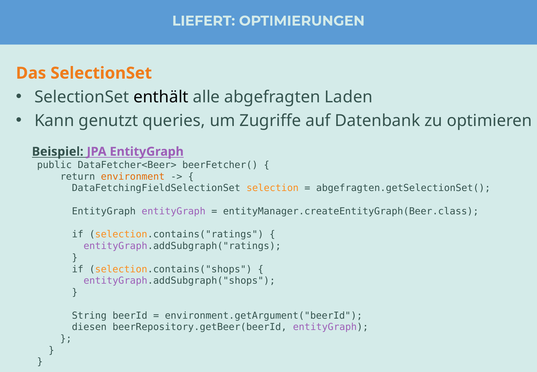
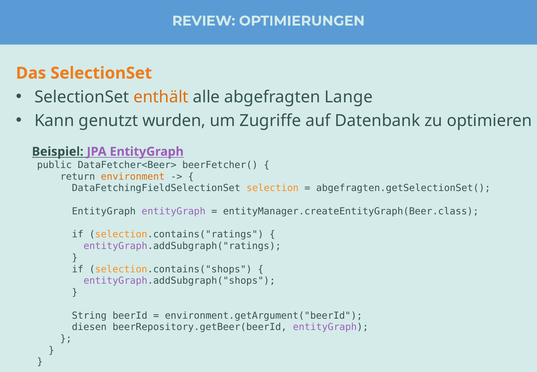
LIEFERT: LIEFERT -> REVIEW
enthält colour: black -> orange
Laden: Laden -> Lange
queries: queries -> wurden
